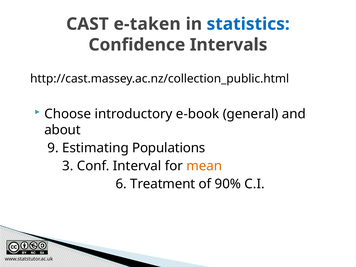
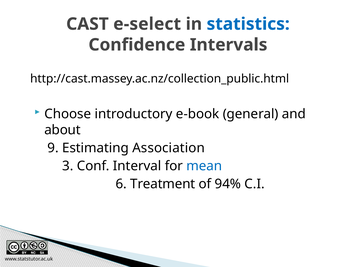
e-taken: e-taken -> e-select
Populations: Populations -> Association
mean colour: orange -> blue
90%: 90% -> 94%
